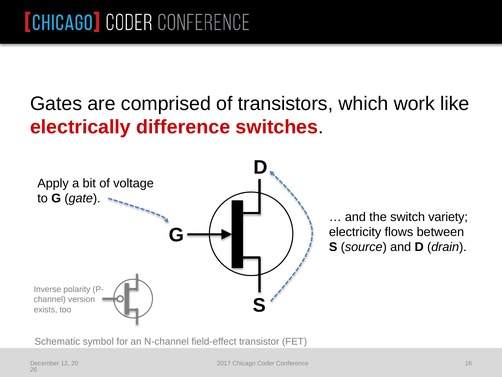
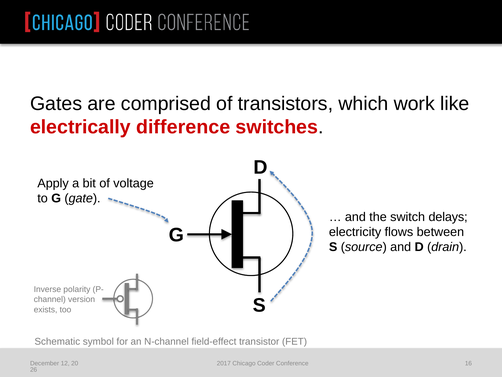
variety: variety -> delays
